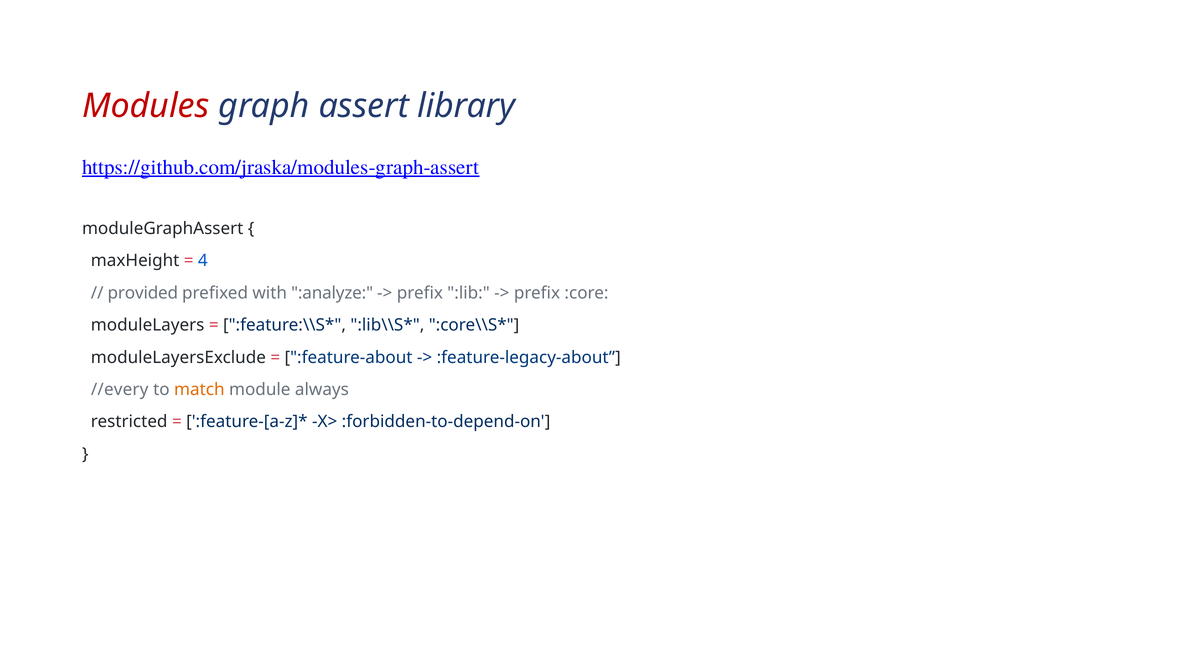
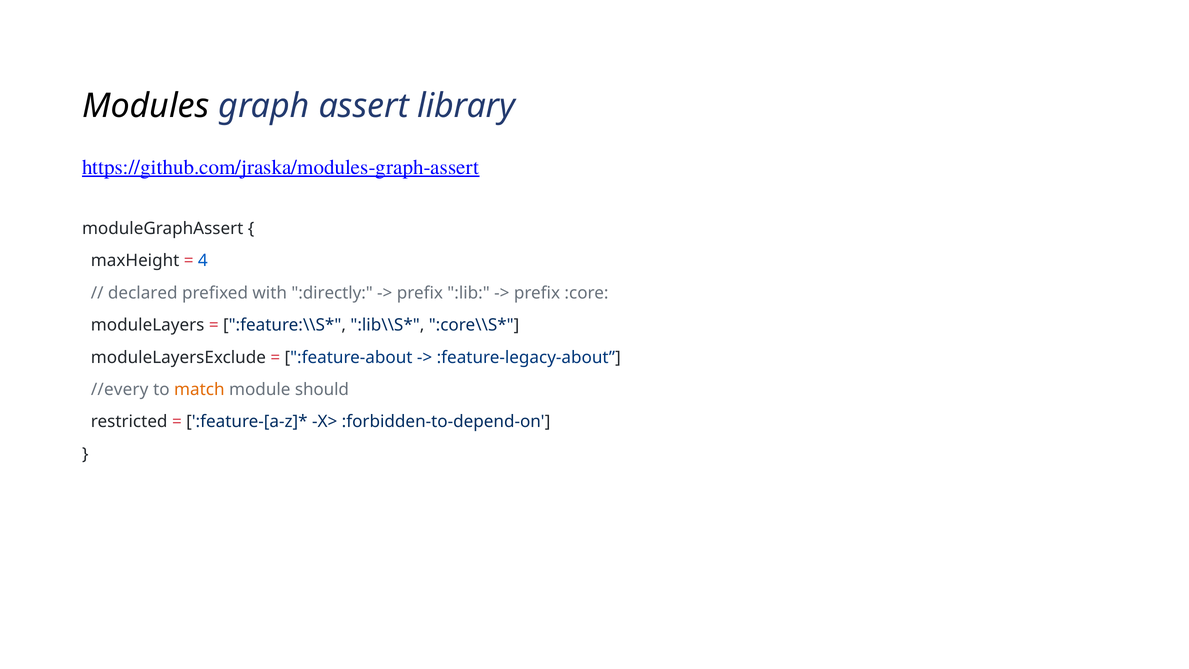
Modules colour: red -> black
provided: provided -> declared
:analyze: :analyze -> :directly
always: always -> should
